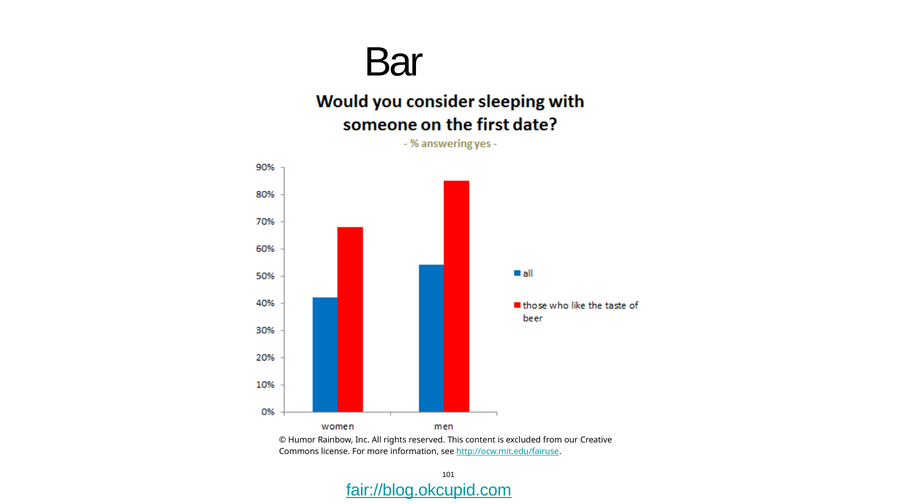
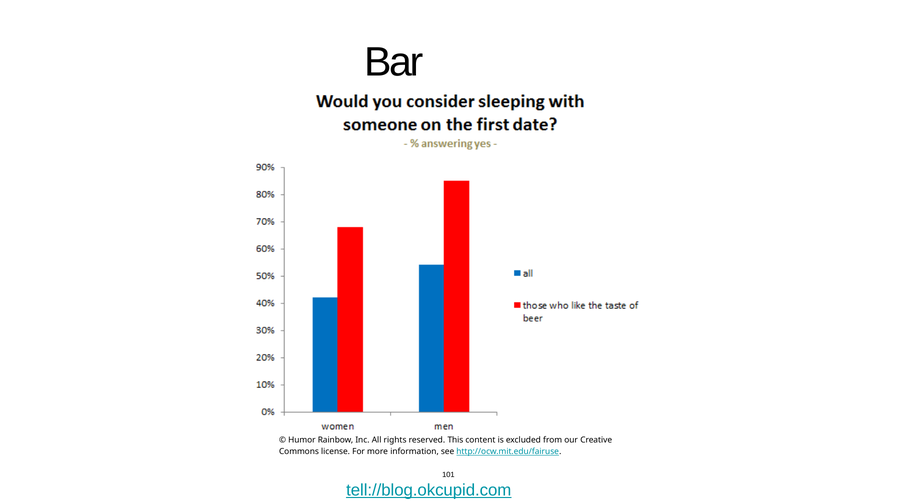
fair://blog.okcupid.com: fair://blog.okcupid.com -> tell://blog.okcupid.com
